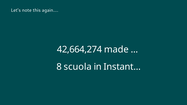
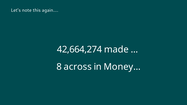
scuola: scuola -> across
Instant…: Instant… -> Money…
